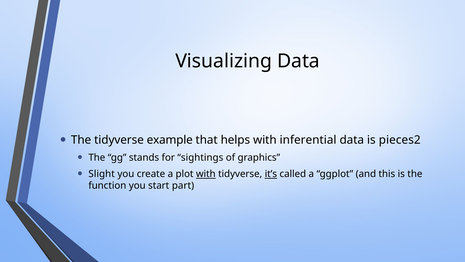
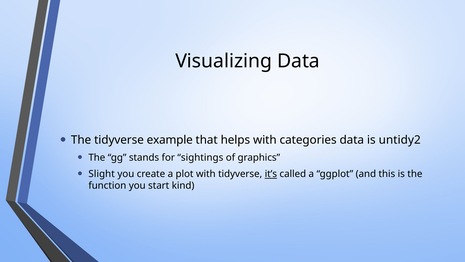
inferential: inferential -> categories
pieces2: pieces2 -> untidy2
with at (206, 174) underline: present -> none
part: part -> kind
